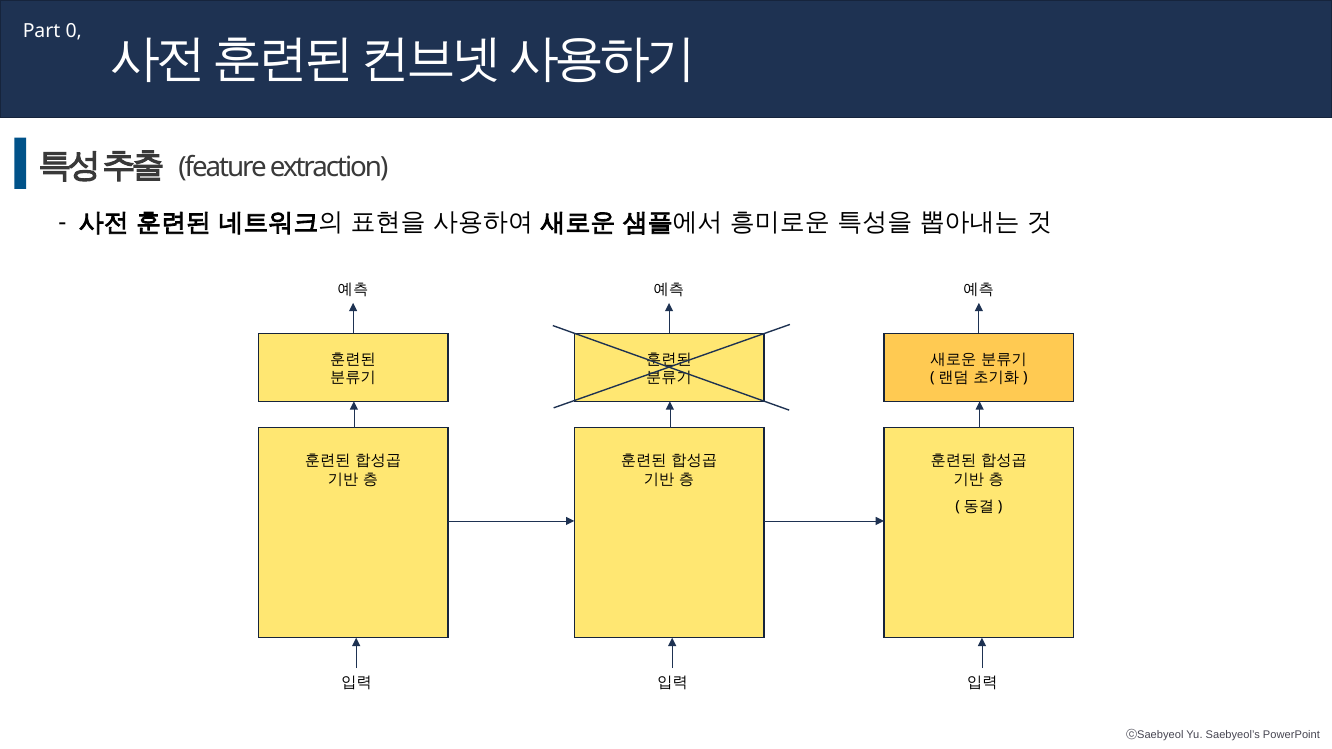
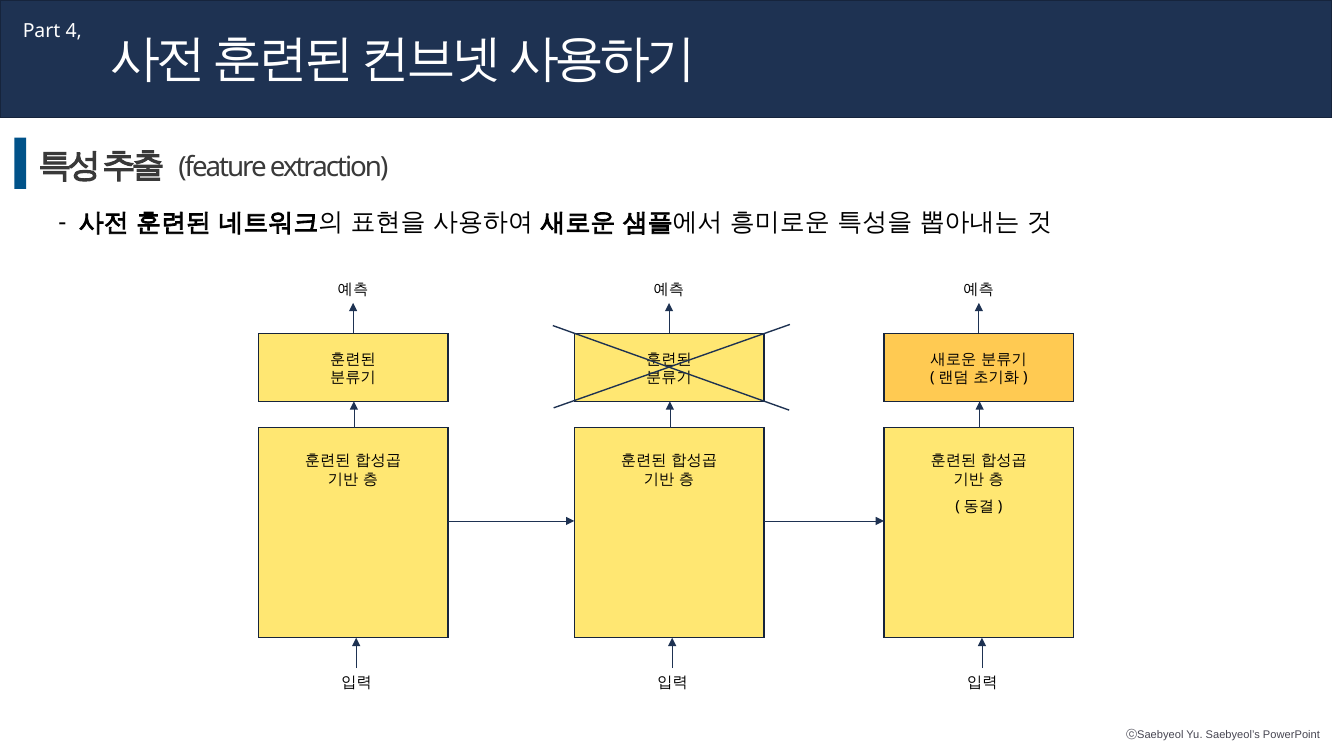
0: 0 -> 4
